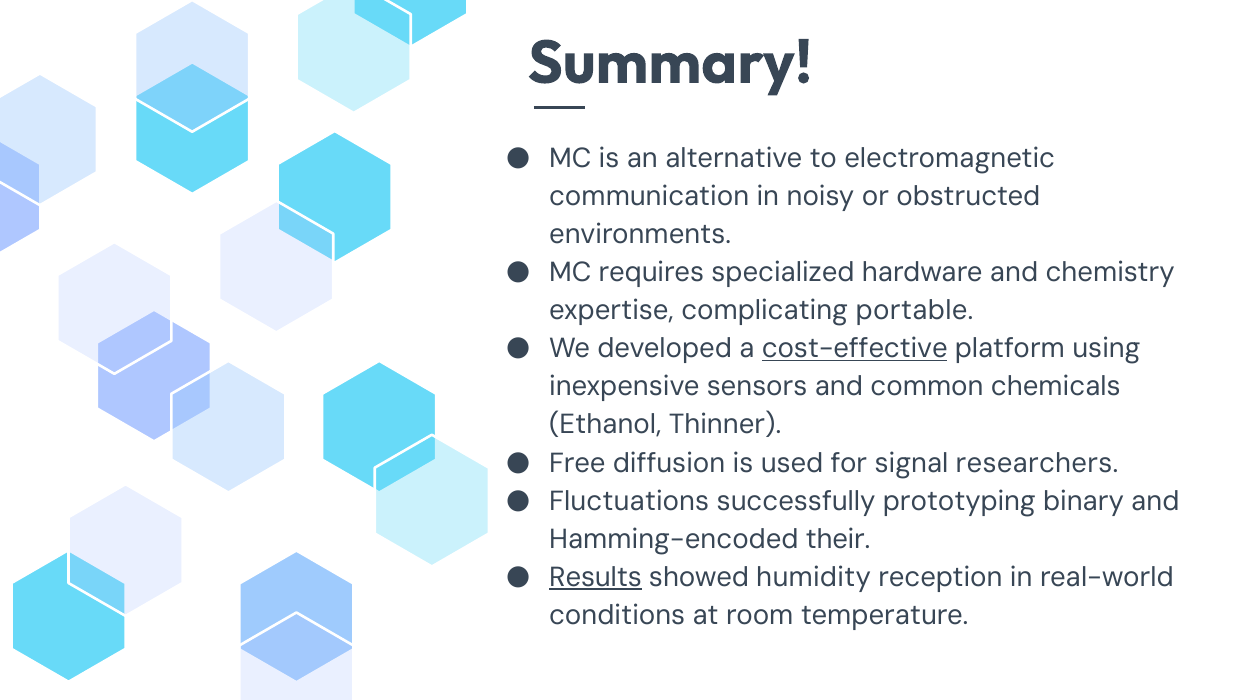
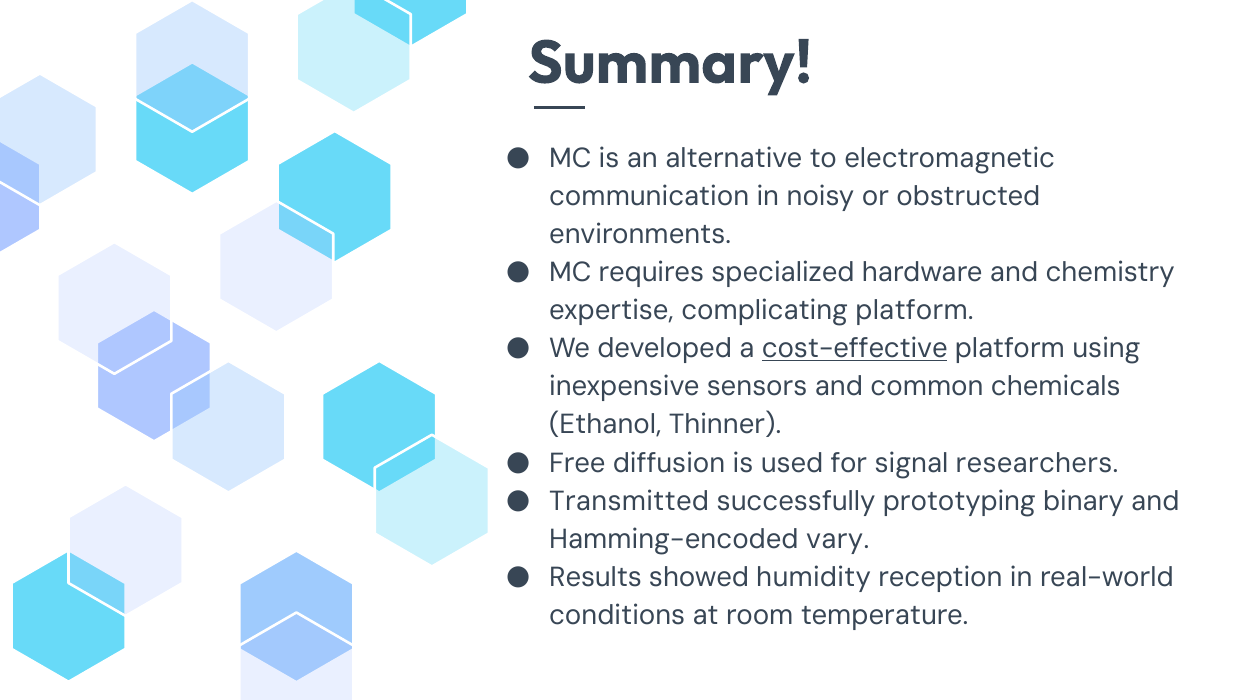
complicating portable: portable -> platform
Fluctuations: Fluctuations -> Transmitted
their: their -> vary
Results underline: present -> none
